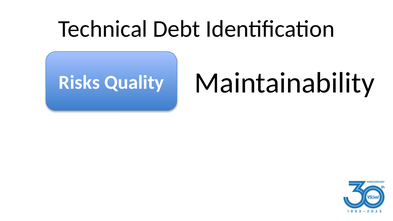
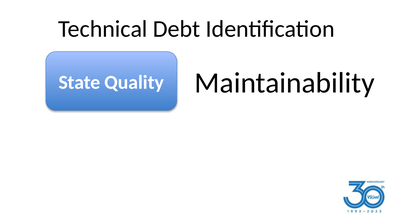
Risks: Risks -> State
